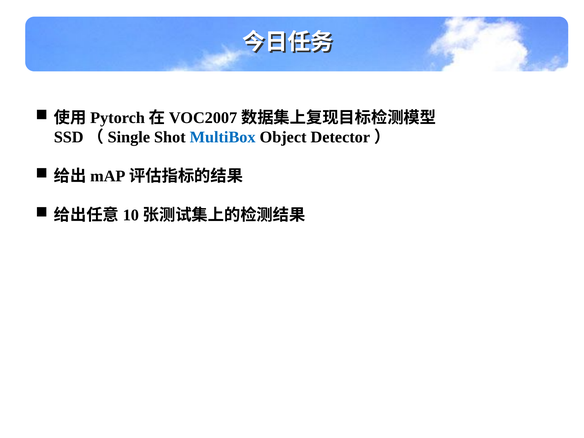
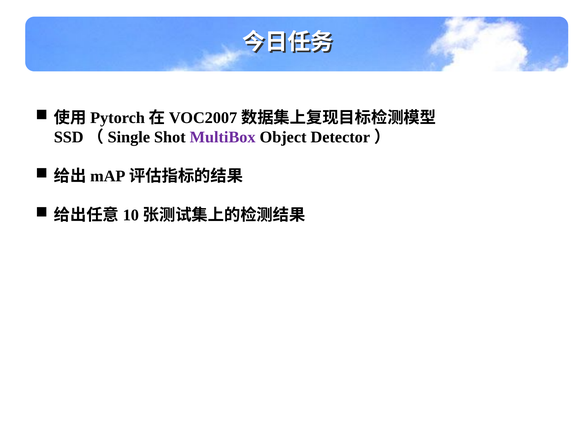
MultiBox colour: blue -> purple
